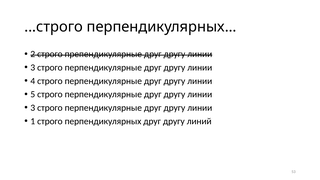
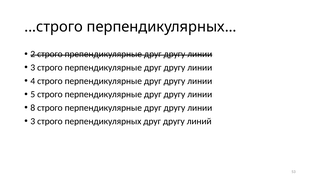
3 at (33, 108): 3 -> 8
1 at (33, 121): 1 -> 3
